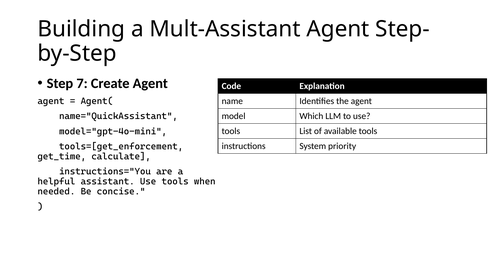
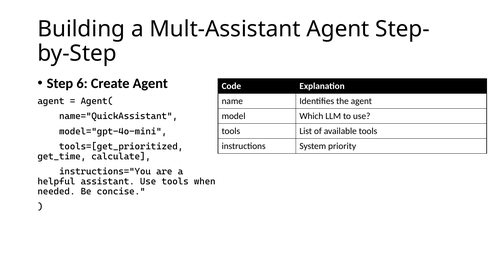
7: 7 -> 6
tools=[get_enforcement: tools=[get_enforcement -> tools=[get_prioritized
